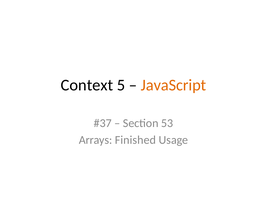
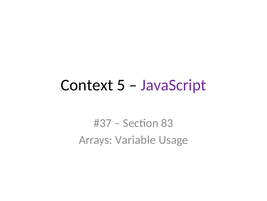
JavaScript colour: orange -> purple
53: 53 -> 83
Finished: Finished -> Variable
